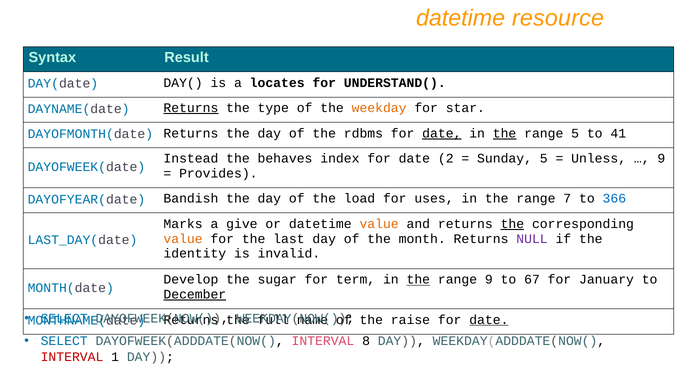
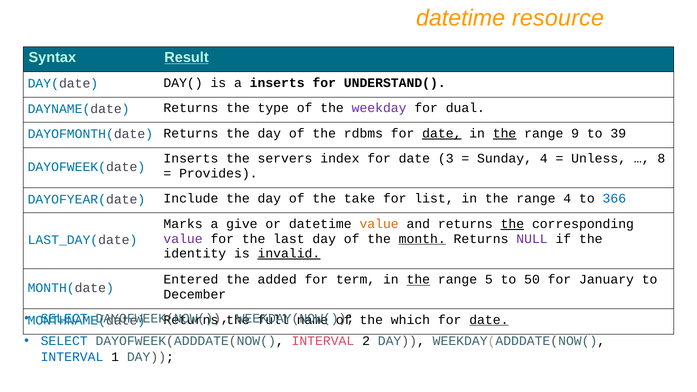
Result underline: none -> present
a locates: locates -> inserts
Returns at (191, 108) underline: present -> none
weekday colour: orange -> purple
star: star -> dual
range 5: 5 -> 9
41: 41 -> 39
Instead at (191, 159): Instead -> Inserts
behaves: behaves -> servers
2: 2 -> 3
Sunday 5: 5 -> 4
9 at (661, 159): 9 -> 8
Bandish: Bandish -> Include
load: load -> take
uses: uses -> list
range 7: 7 -> 4
value at (183, 239) colour: orange -> purple
month underline: none -> present
invalid underline: none -> present
Develop: Develop -> Entered
sugar: sugar -> added
range 9: 9 -> 5
67: 67 -> 50
December underline: present -> none
raise: raise -> which
8: 8 -> 2
INTERVAL at (72, 357) colour: red -> blue
